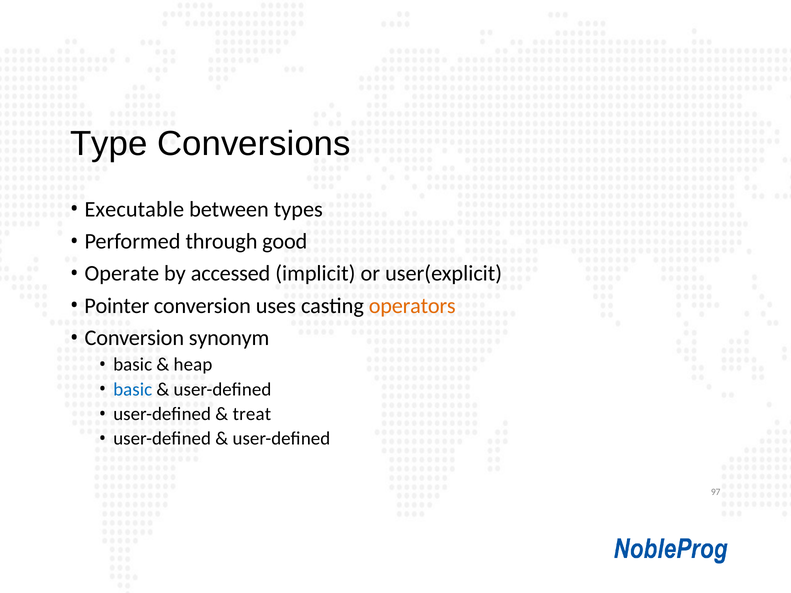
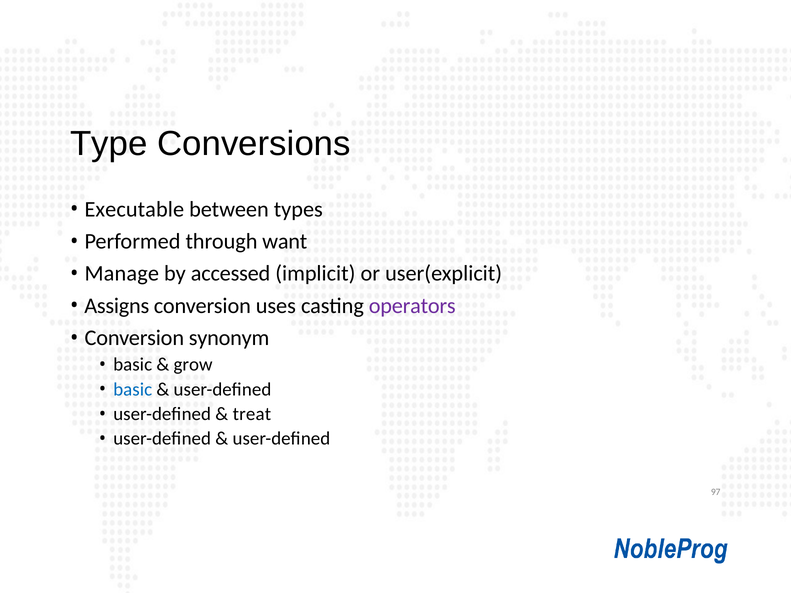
good: good -> want
Operate: Operate -> Manage
Pointer: Pointer -> Assigns
operators colour: orange -> purple
heap: heap -> grow
